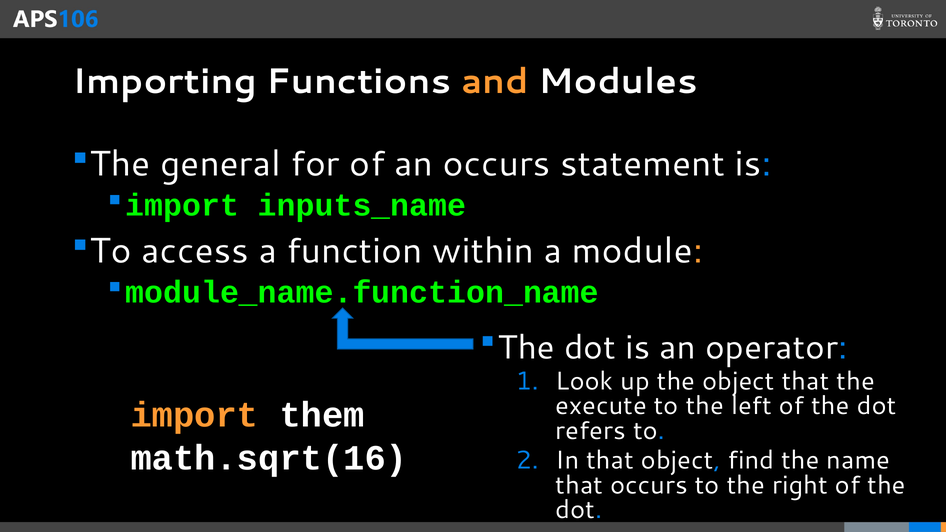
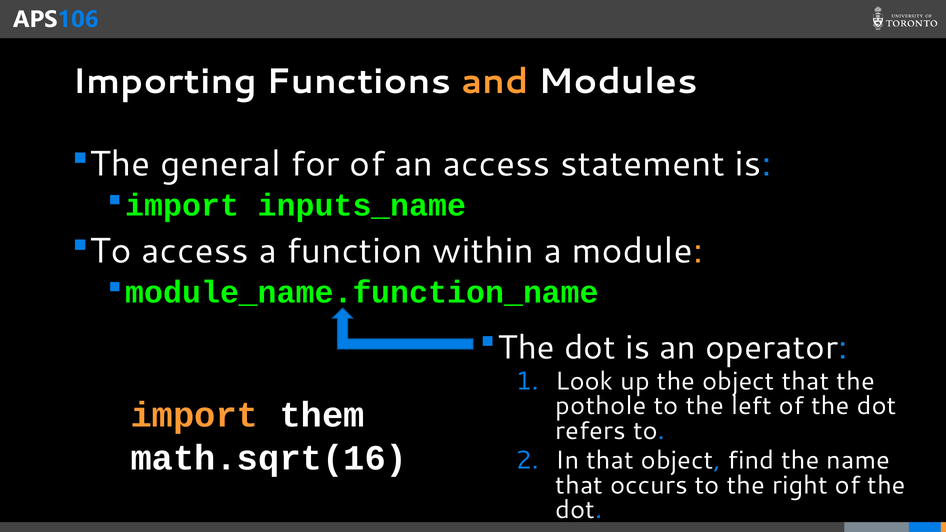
an occurs: occurs -> access
execute: execute -> pothole
